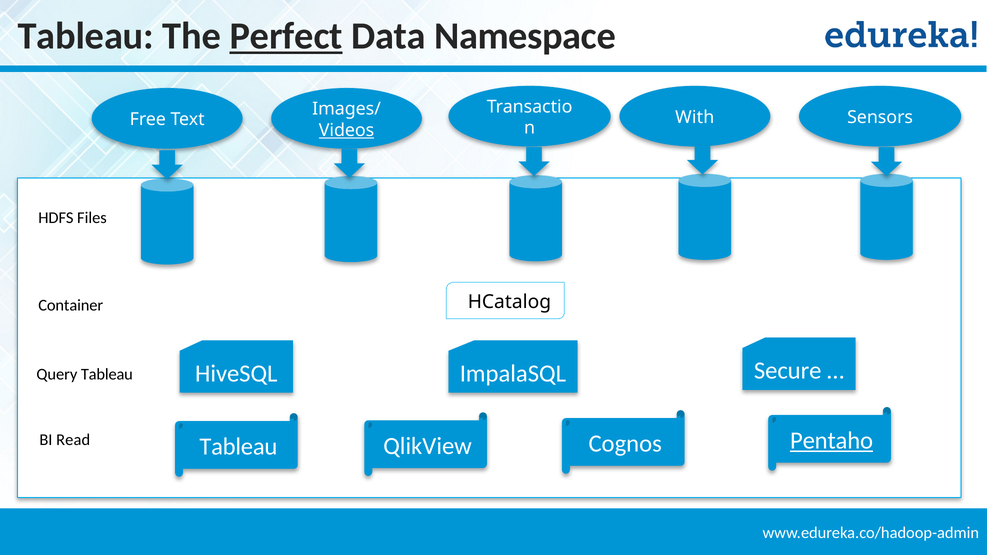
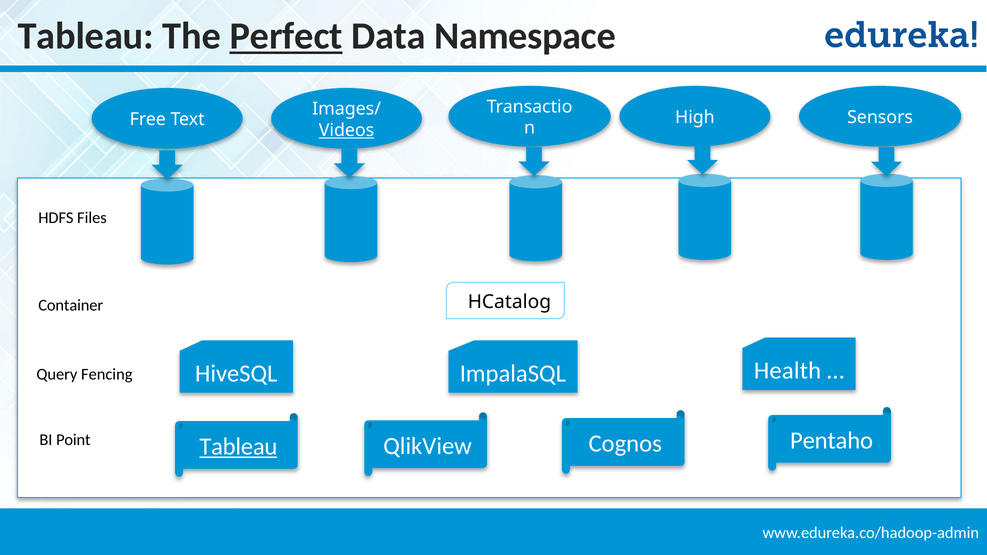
With: With -> High
Secure: Secure -> Health
Query Tableau: Tableau -> Fencing
Pentaho underline: present -> none
Read: Read -> Point
Tableau at (238, 447) underline: none -> present
